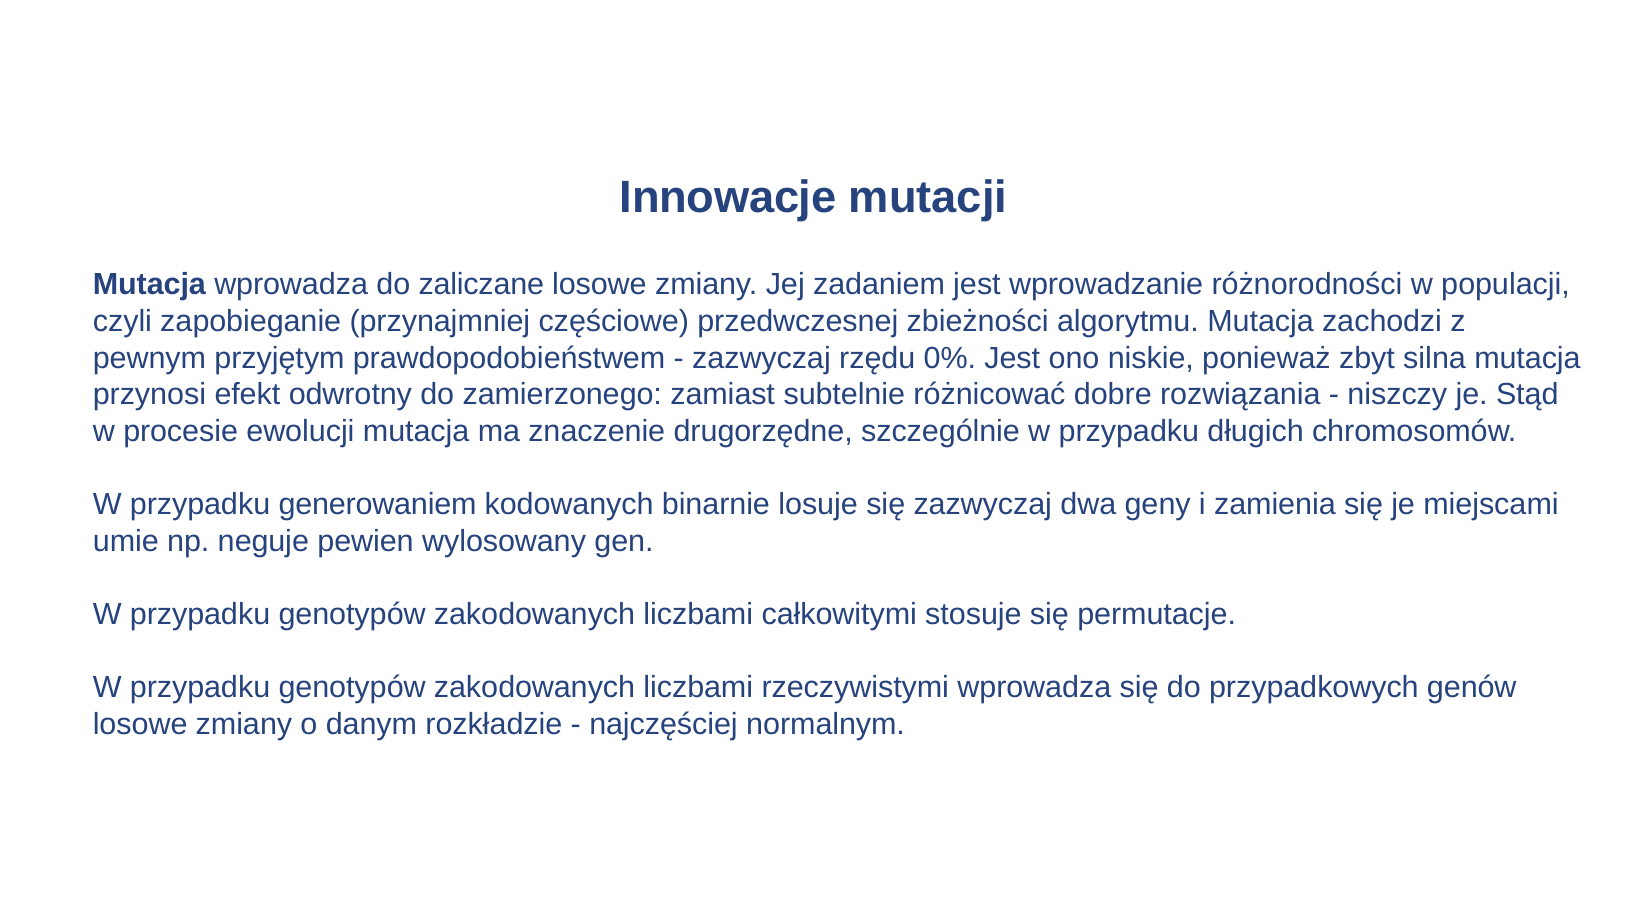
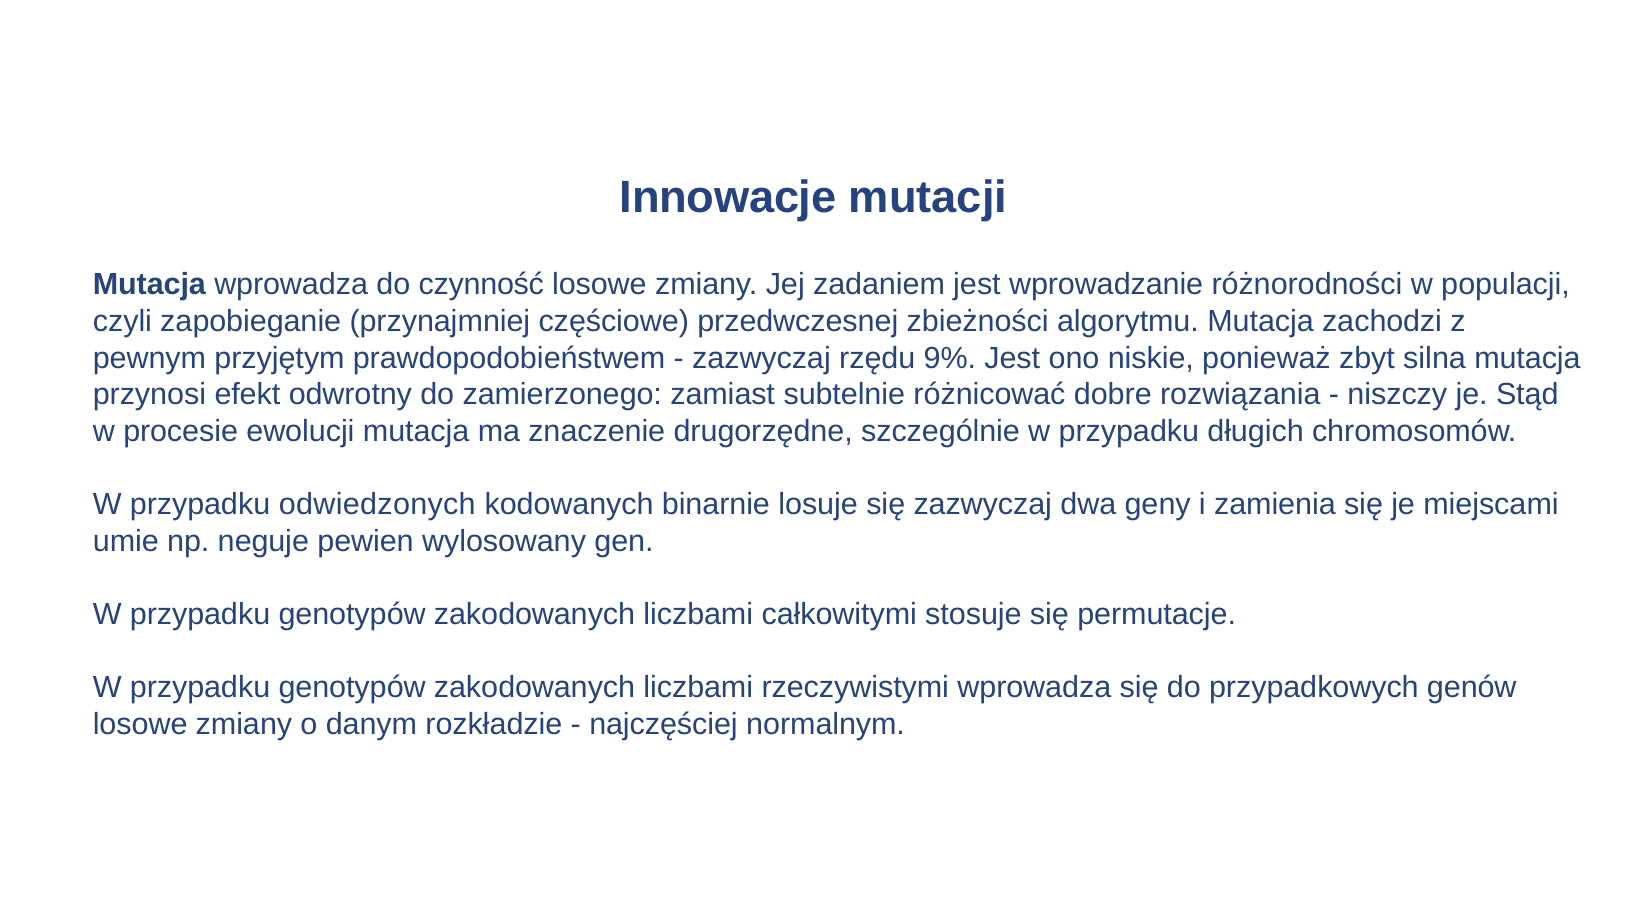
zaliczane: zaliczane -> czynność
0%: 0% -> 9%
generowaniem: generowaniem -> odwiedzonych
